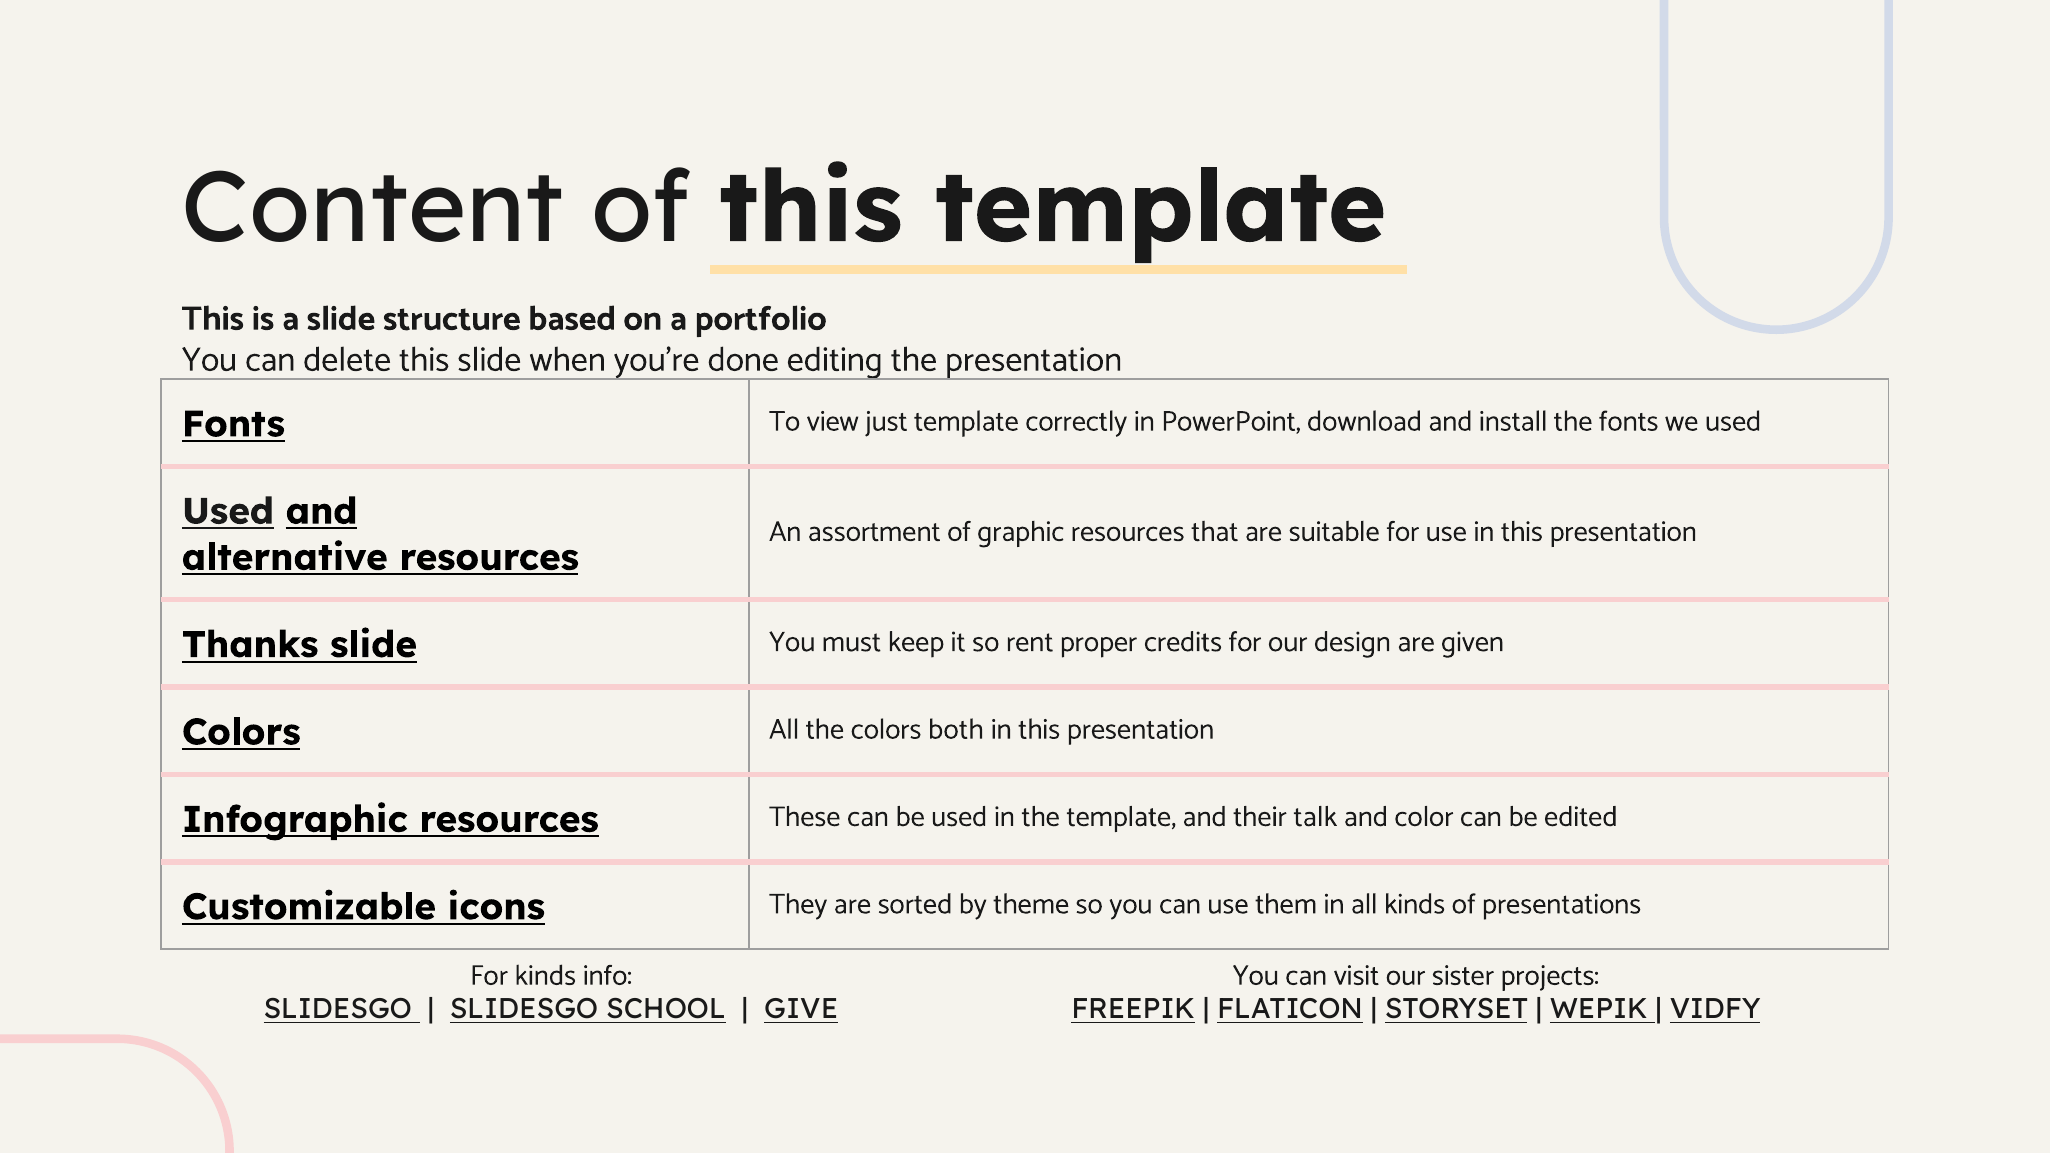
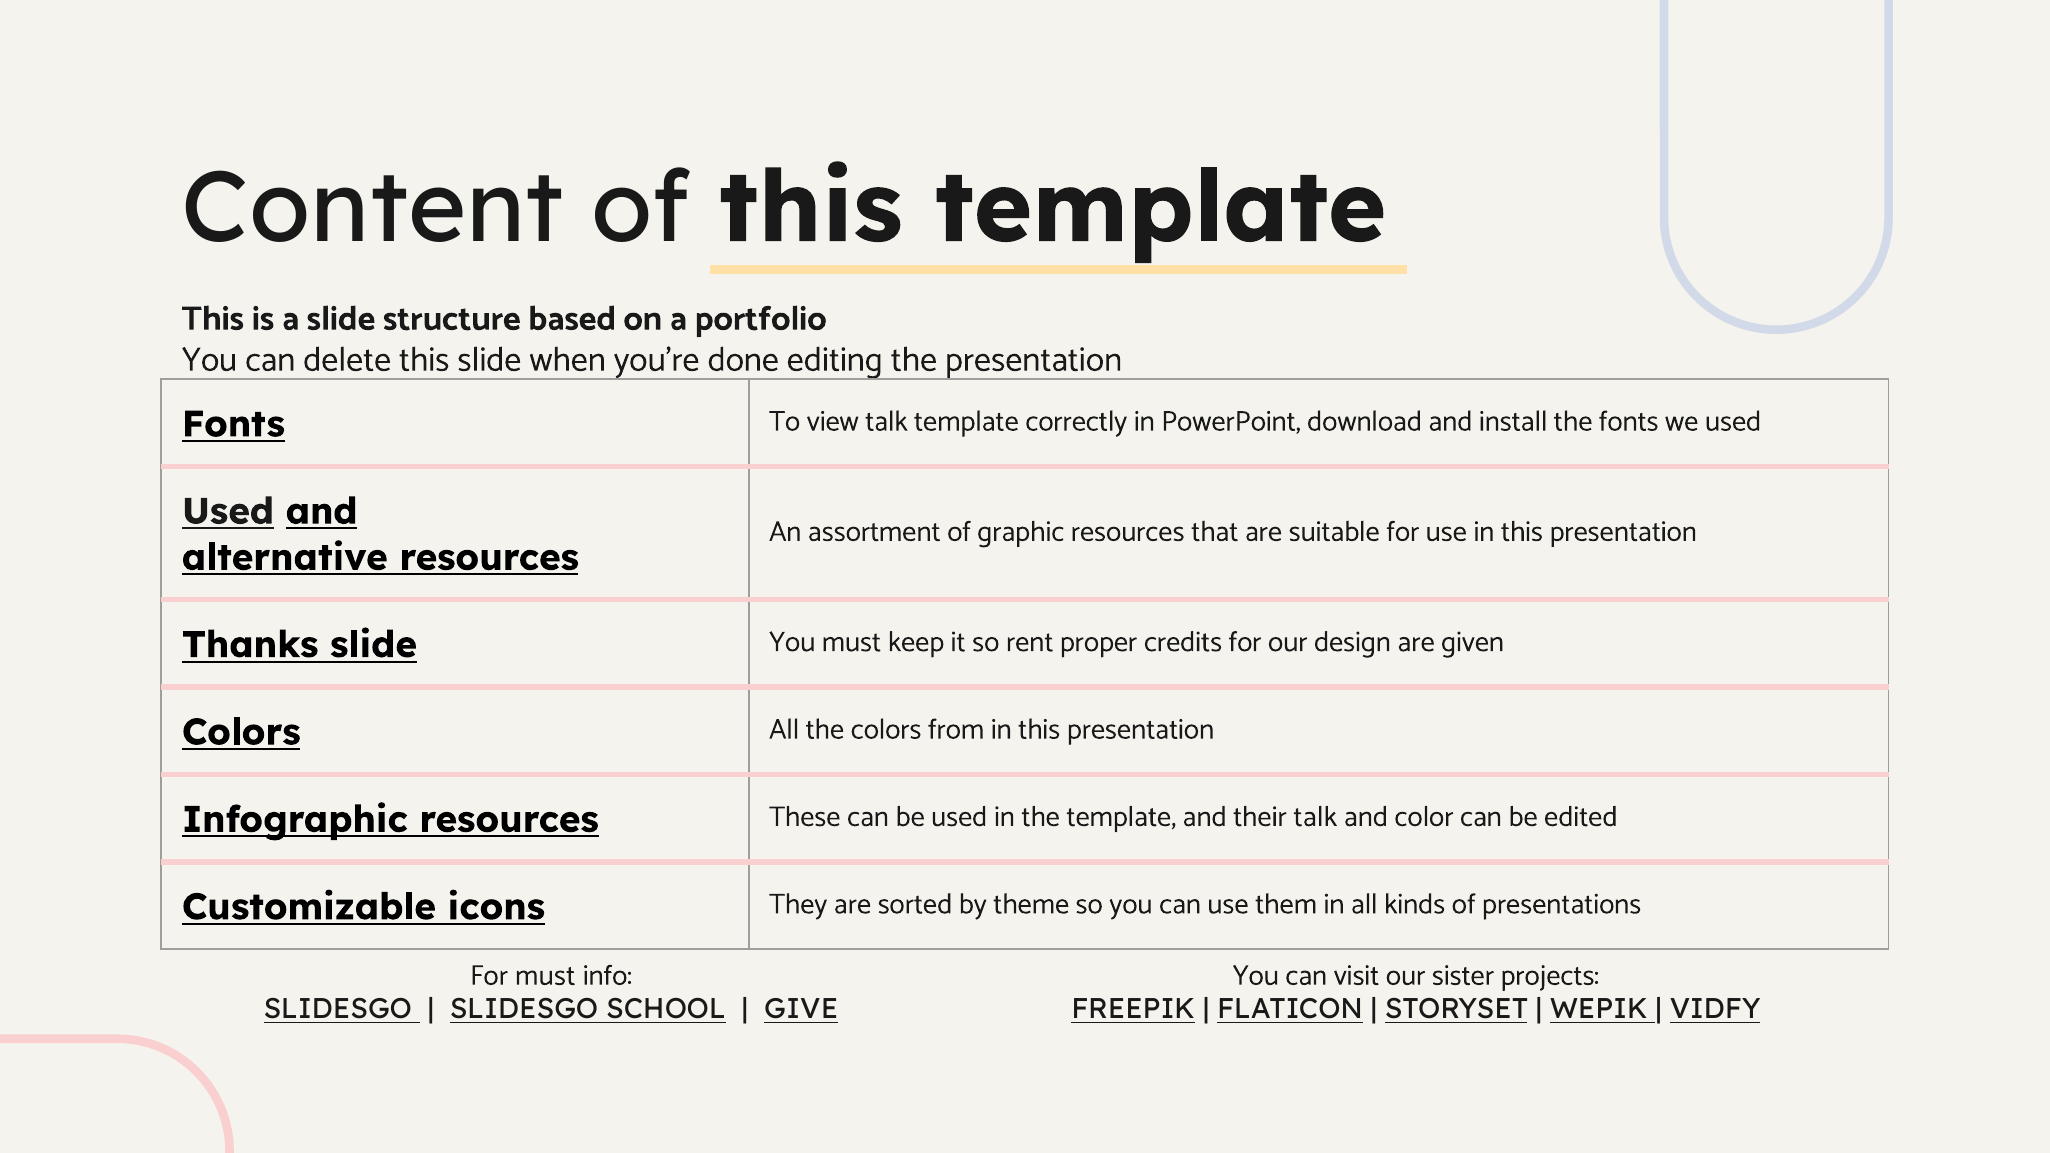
view just: just -> talk
both: both -> from
For kinds: kinds -> must
